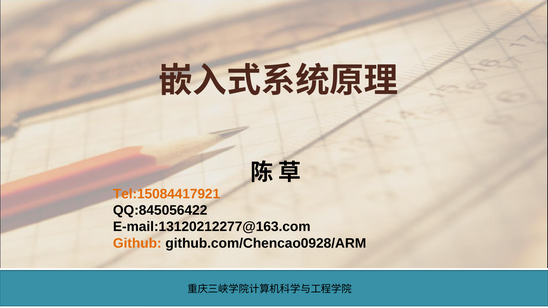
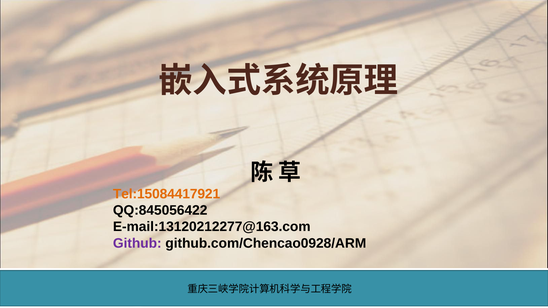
Github colour: orange -> purple
